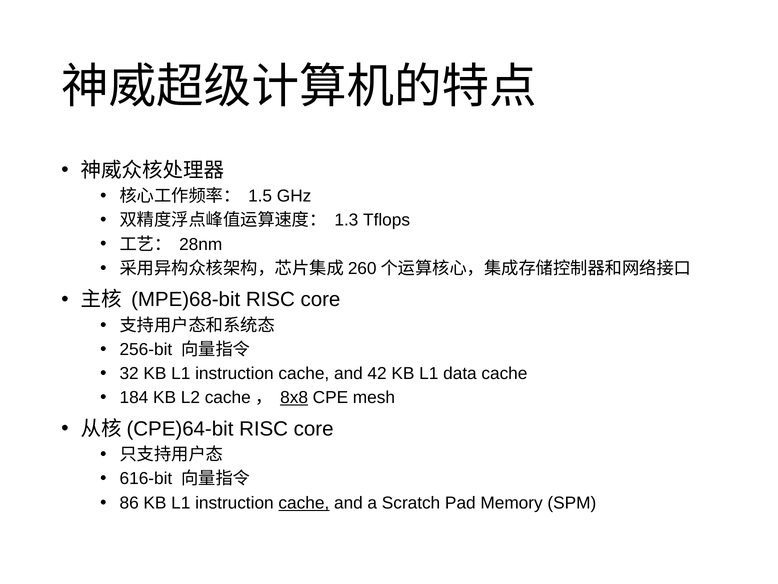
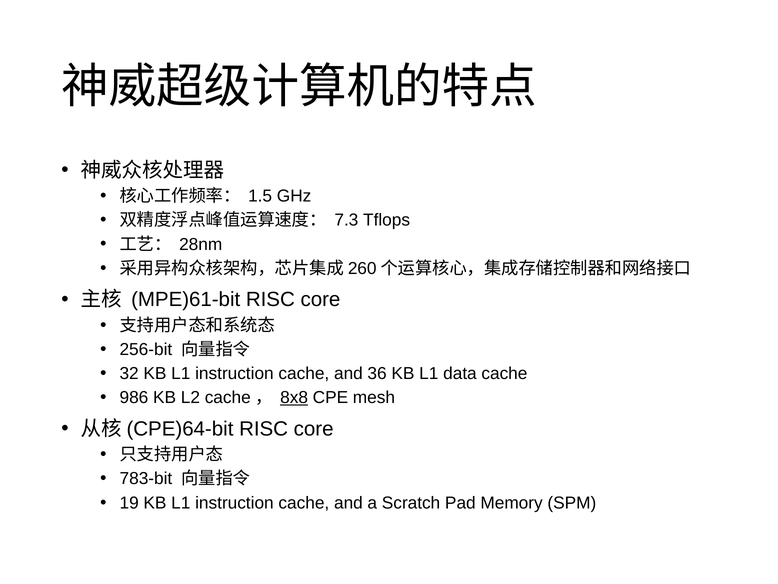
1.3: 1.3 -> 7.3
MPE)68-bit: MPE)68-bit -> MPE)61-bit
42: 42 -> 36
184: 184 -> 986
616-bit: 616-bit -> 783-bit
86: 86 -> 19
cache at (304, 502) underline: present -> none
